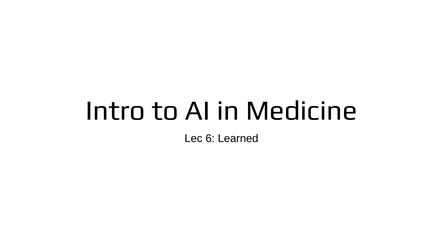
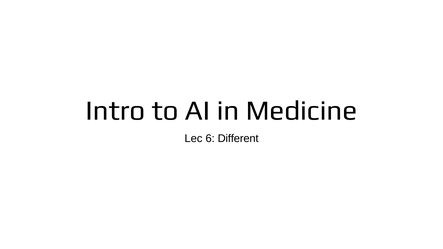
Learned: Learned -> Different
